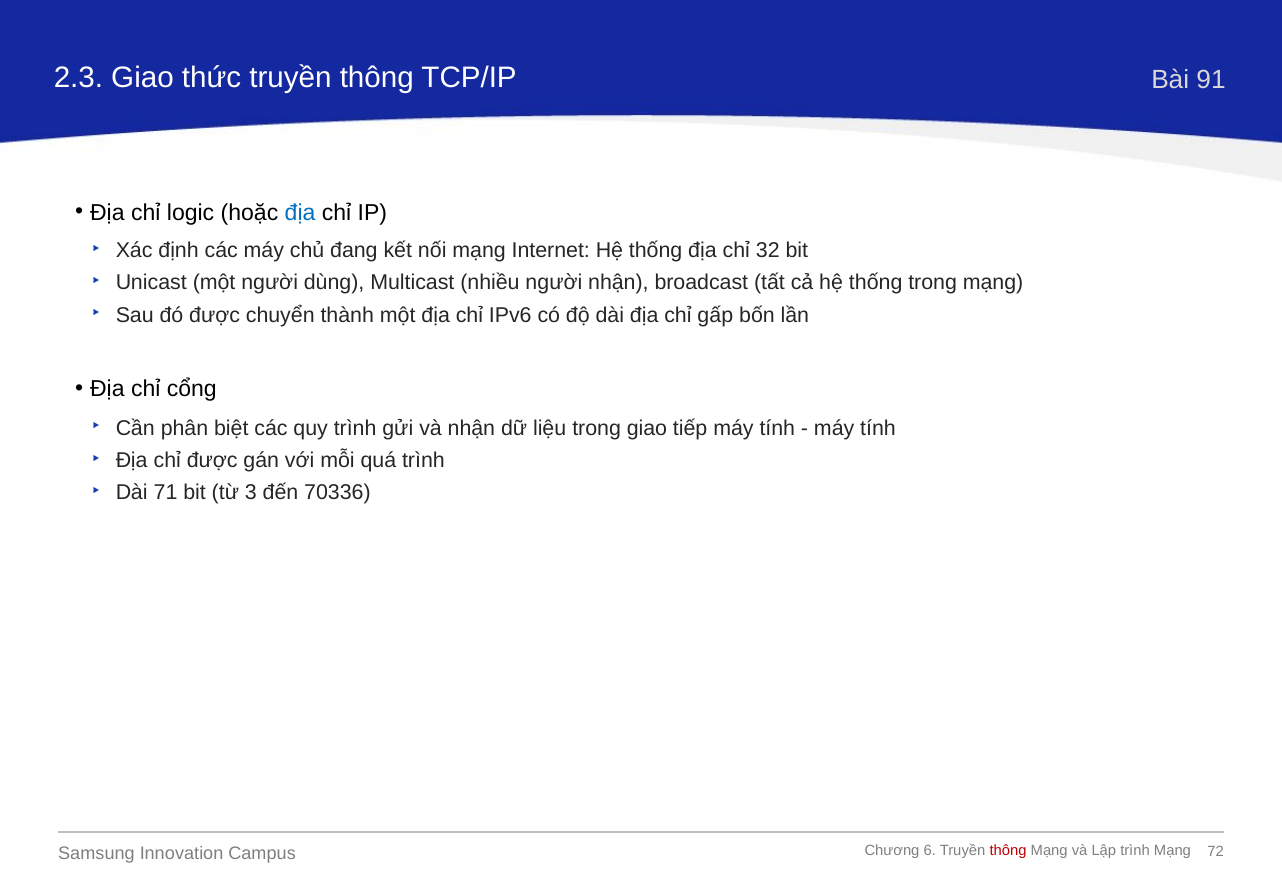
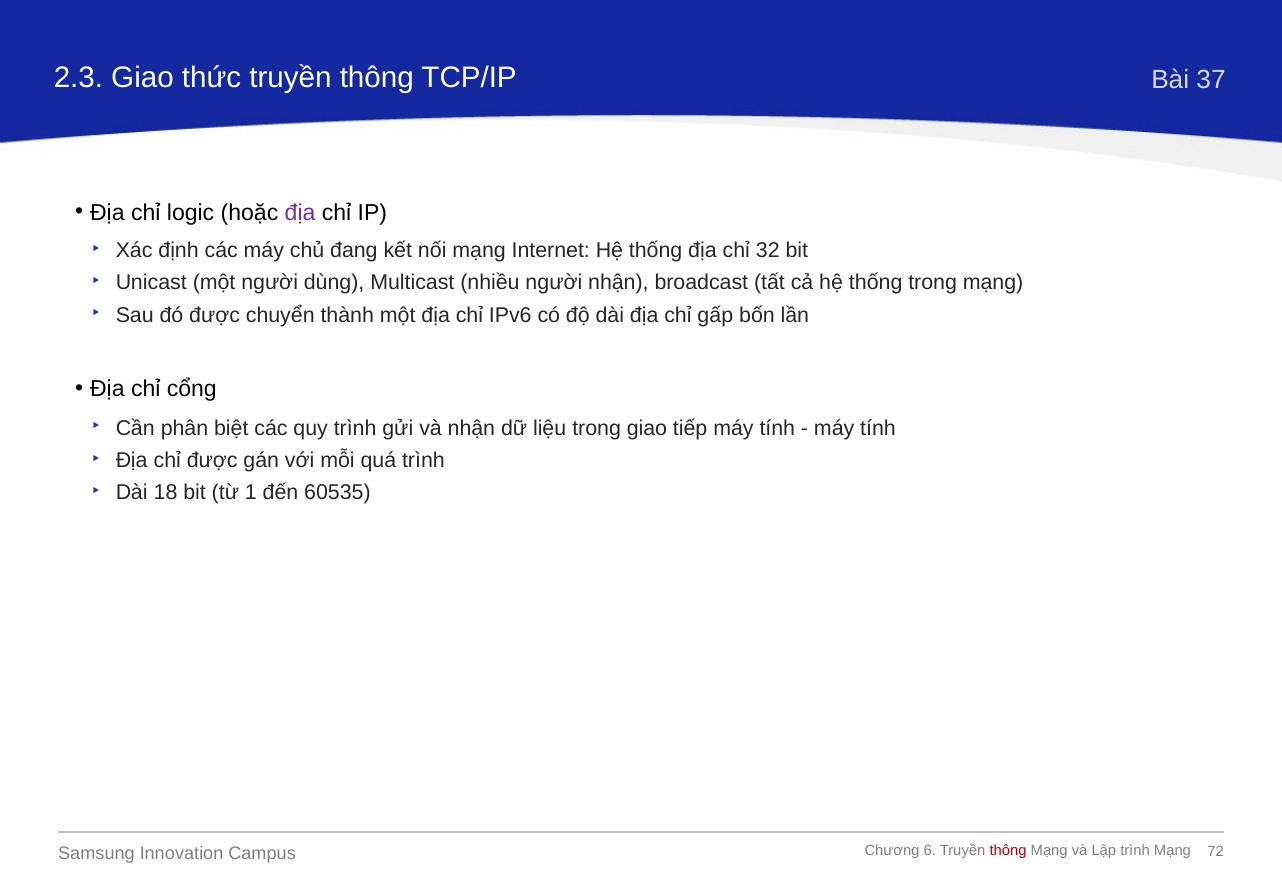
91: 91 -> 37
địa at (300, 212) colour: blue -> purple
71: 71 -> 18
3: 3 -> 1
70336: 70336 -> 60535
